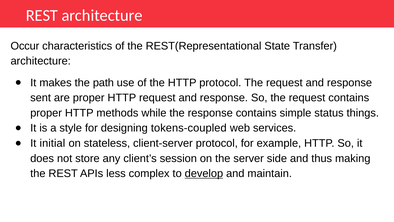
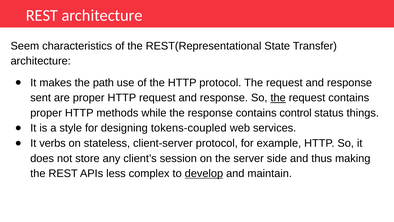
Occur: Occur -> Seem
the at (278, 98) underline: none -> present
simple: simple -> control
initial: initial -> verbs
